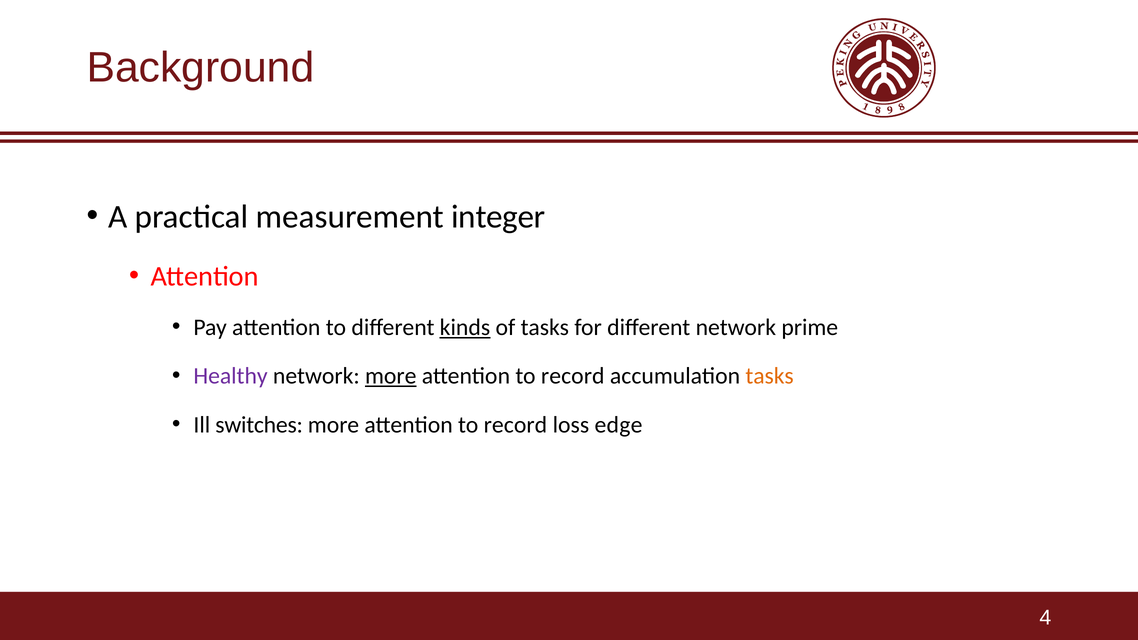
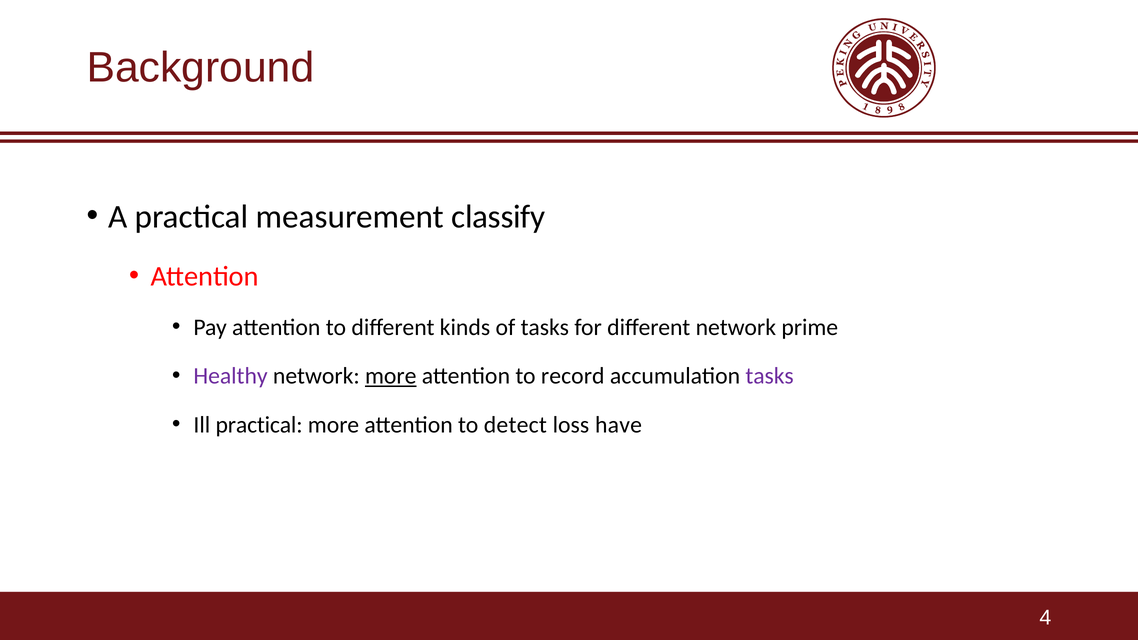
integer: integer -> classify
kinds underline: present -> none
tasks at (770, 376) colour: orange -> purple
Ill switches: switches -> practical
record at (515, 425): record -> detect
edge: edge -> have
